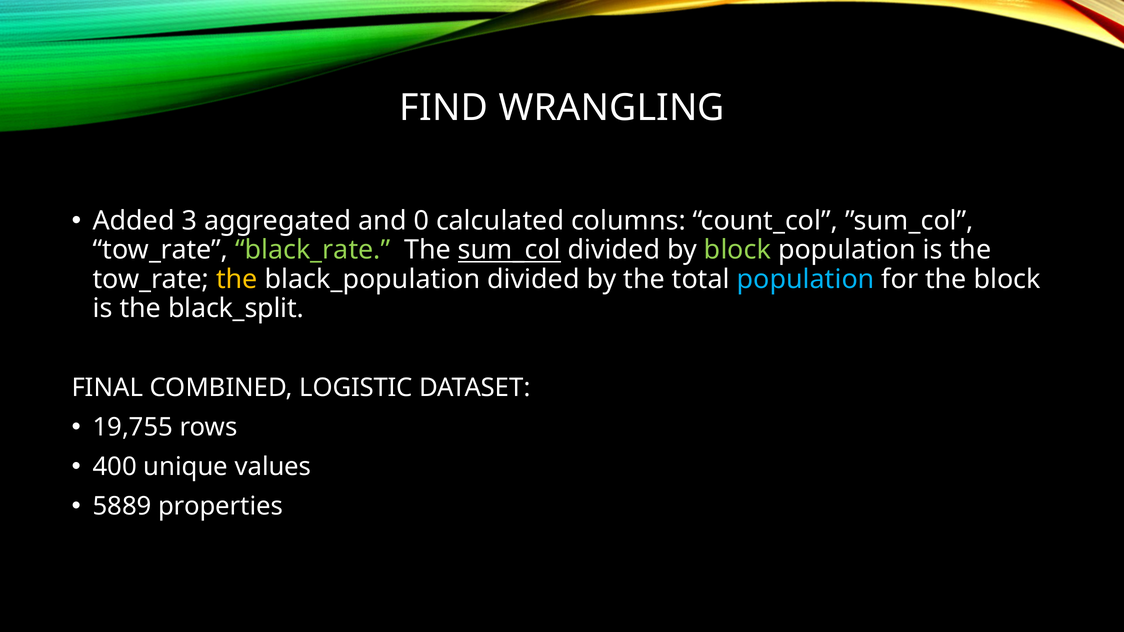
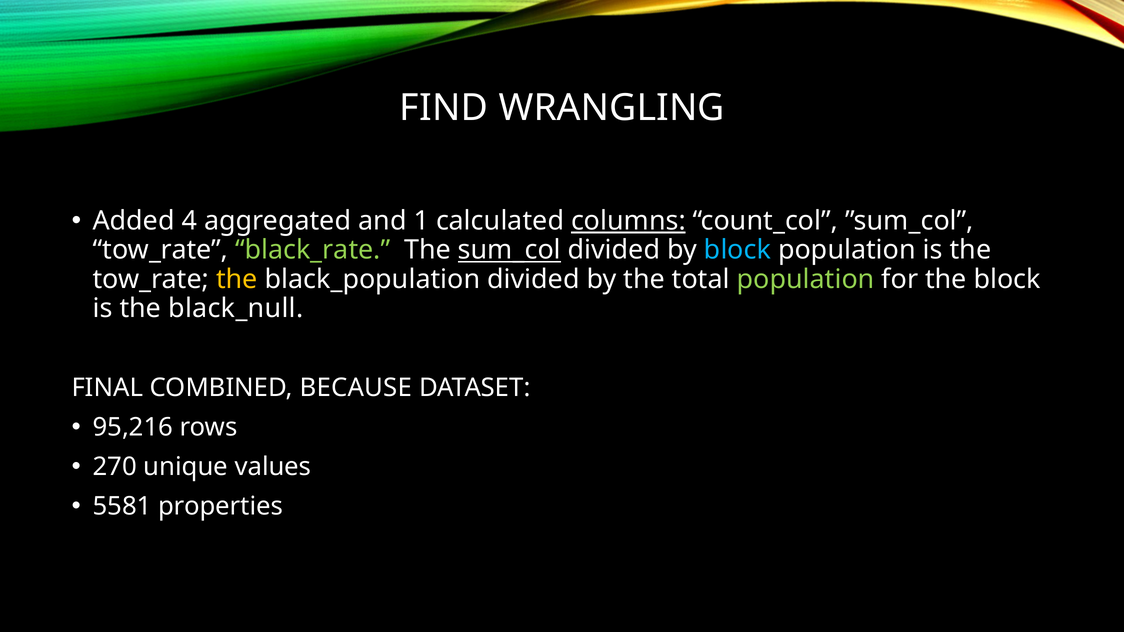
3: 3 -> 4
0: 0 -> 1
columns underline: none -> present
block at (738, 250) colour: light green -> light blue
population at (806, 279) colour: light blue -> light green
black_split: black_split -> black_null
LOGISTIC: LOGISTIC -> BECAUSE
19,755: 19,755 -> 95,216
400: 400 -> 270
5889: 5889 -> 5581
